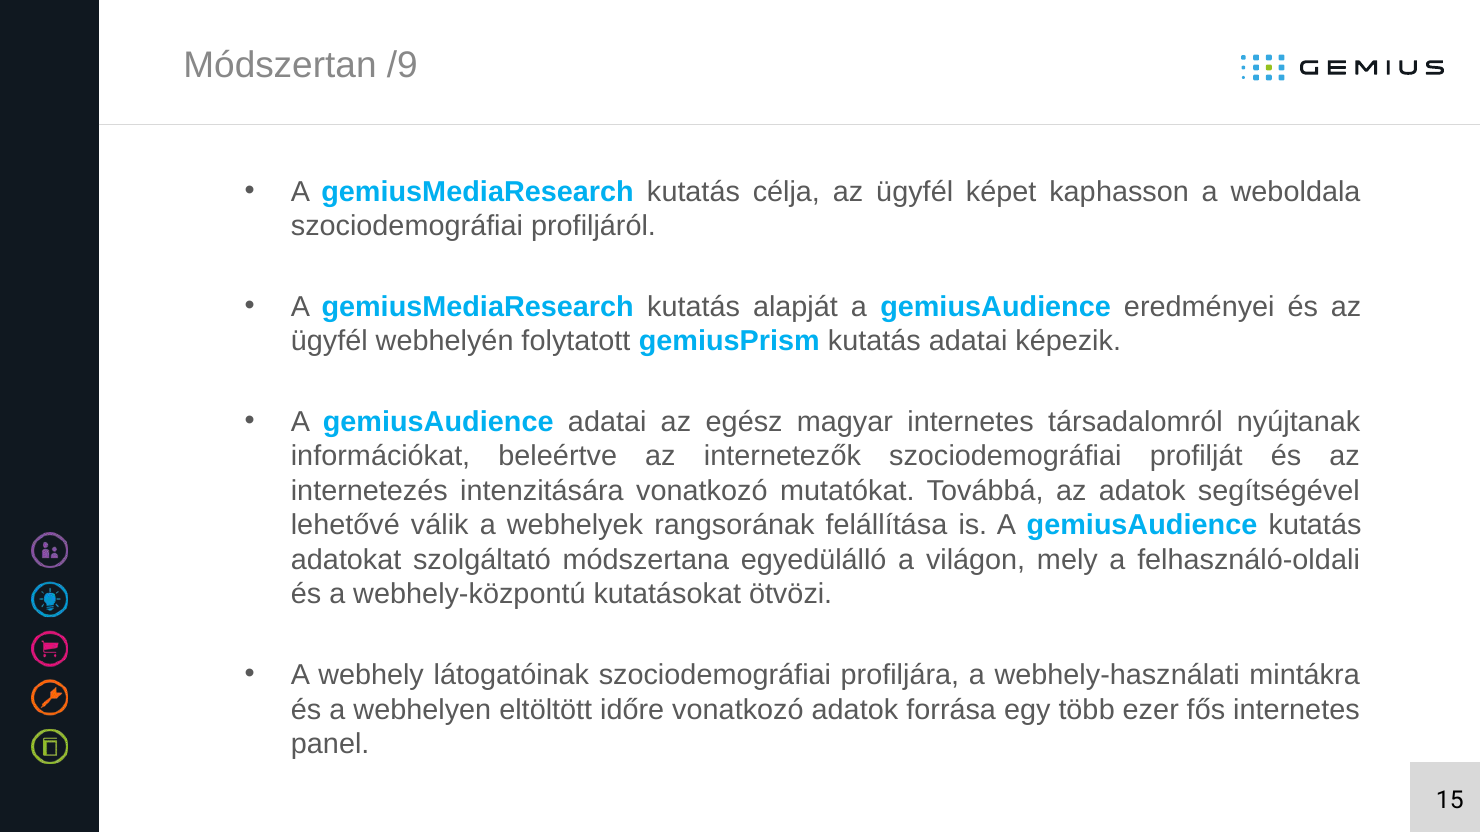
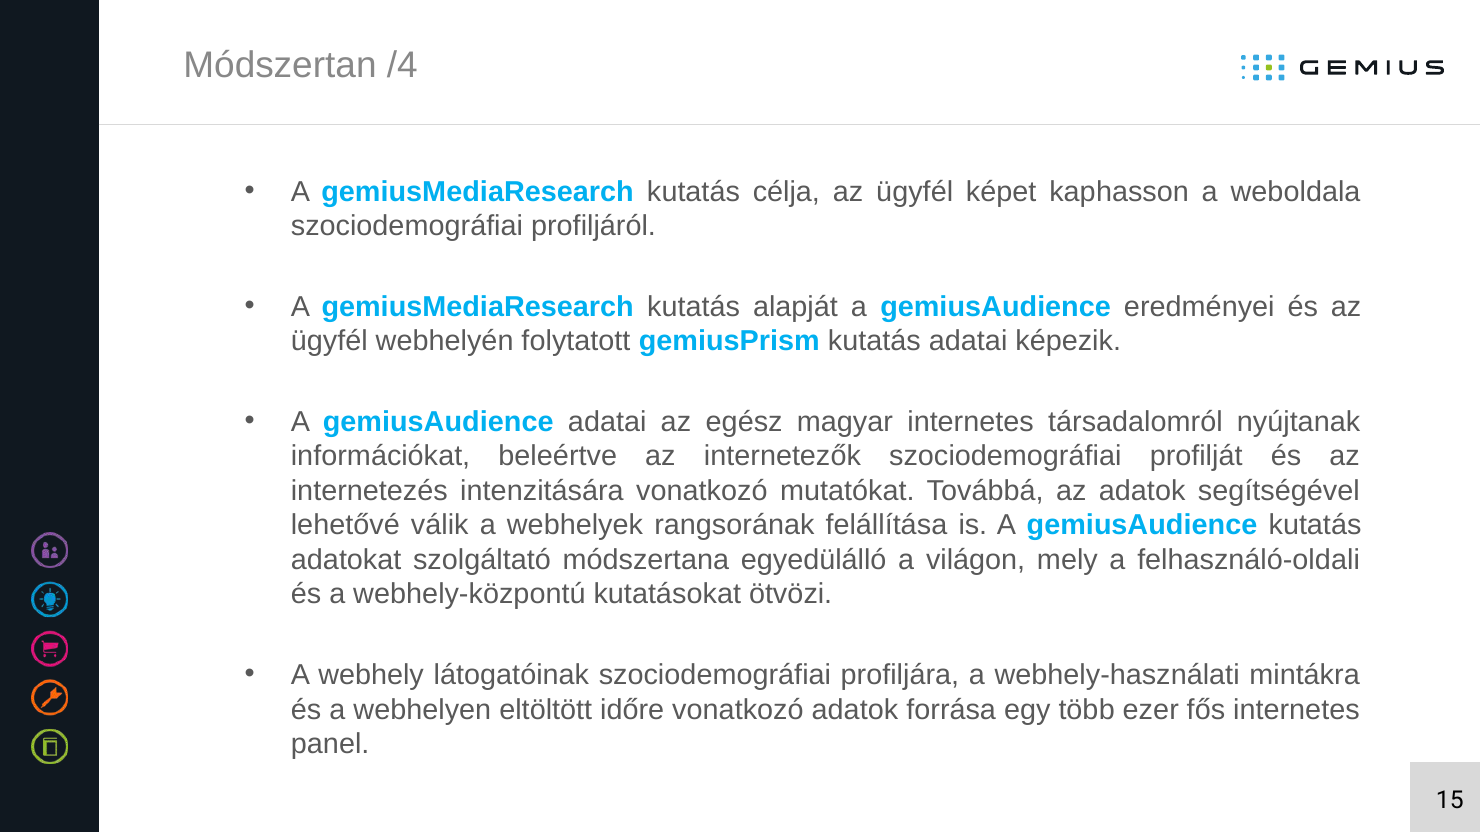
/9: /9 -> /4
